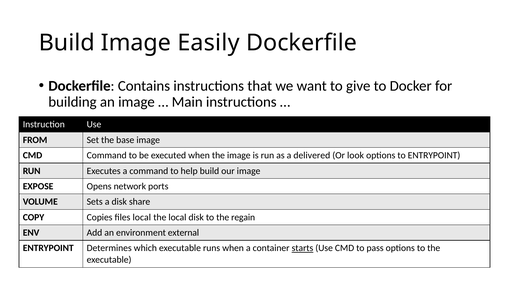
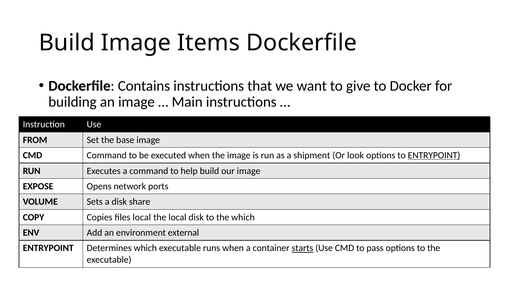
Easily: Easily -> Items
delivered: delivered -> shipment
ENTRYPOINT at (434, 156) underline: none -> present
the regain: regain -> which
